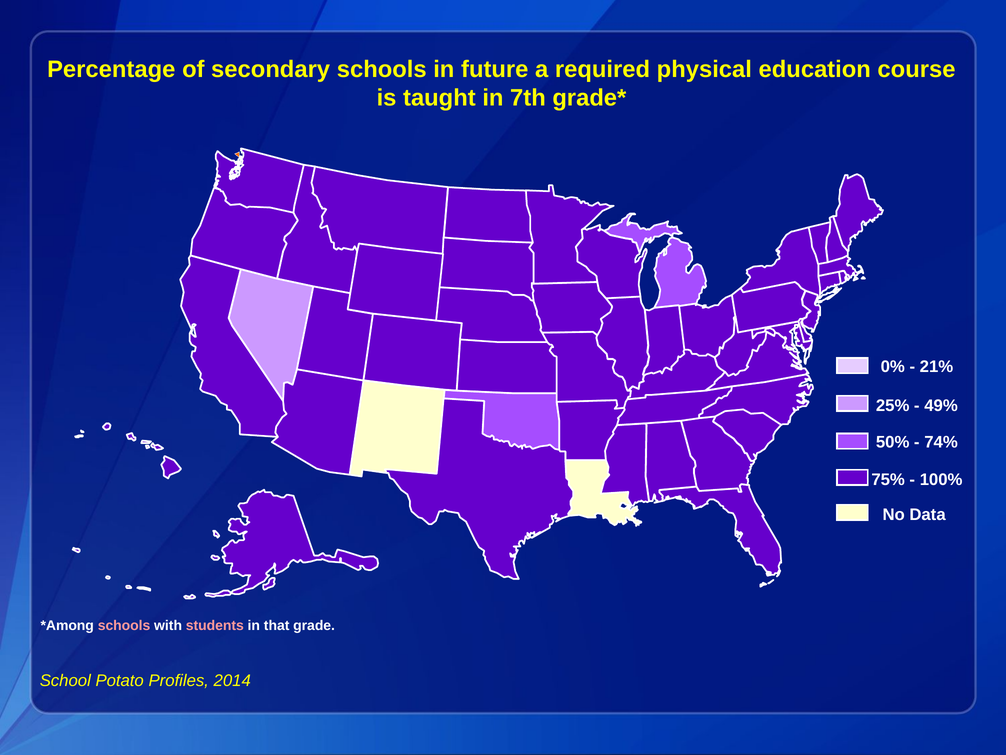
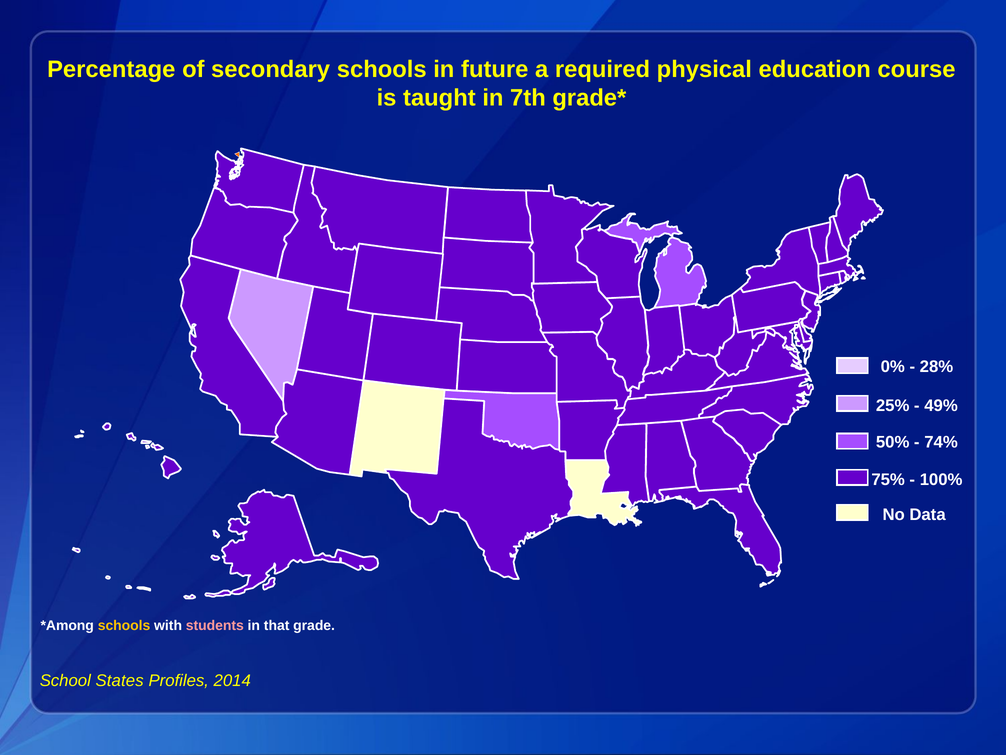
21%: 21% -> 28%
schools at (124, 625) colour: pink -> yellow
Potato: Potato -> States
